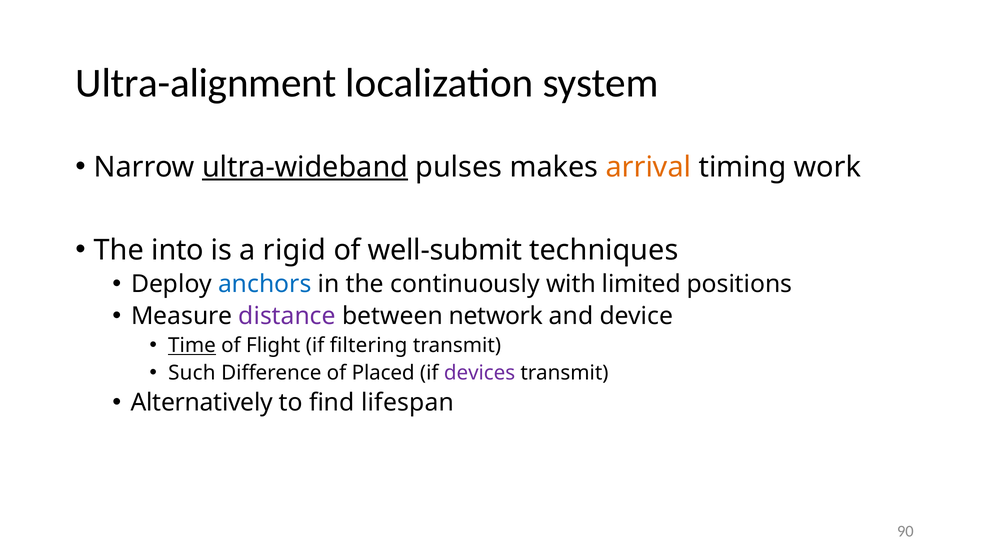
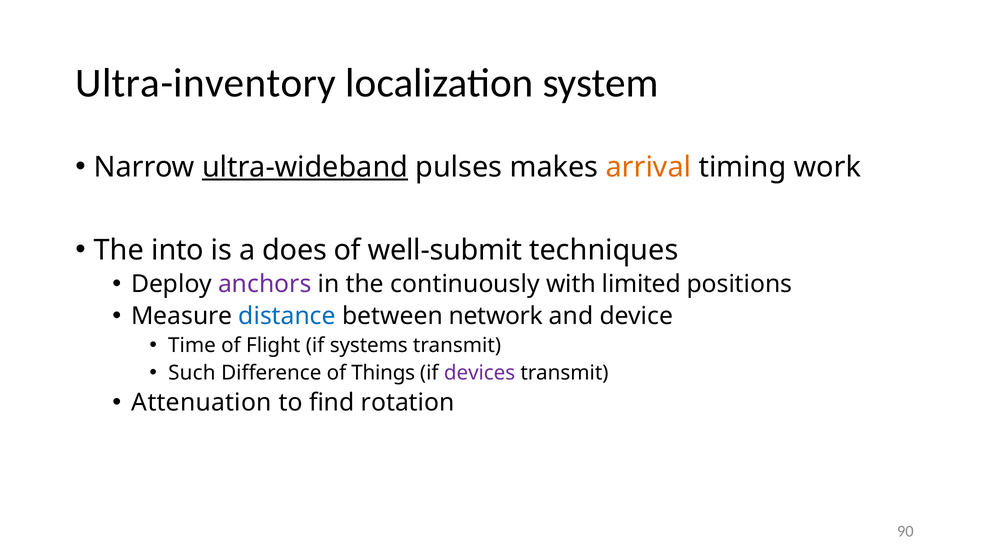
Ultra-alignment: Ultra-alignment -> Ultra-inventory
rigid: rigid -> does
anchors colour: blue -> purple
distance colour: purple -> blue
Time underline: present -> none
filtering: filtering -> systems
Placed: Placed -> Things
Alternatively: Alternatively -> Attenuation
lifespan: lifespan -> rotation
